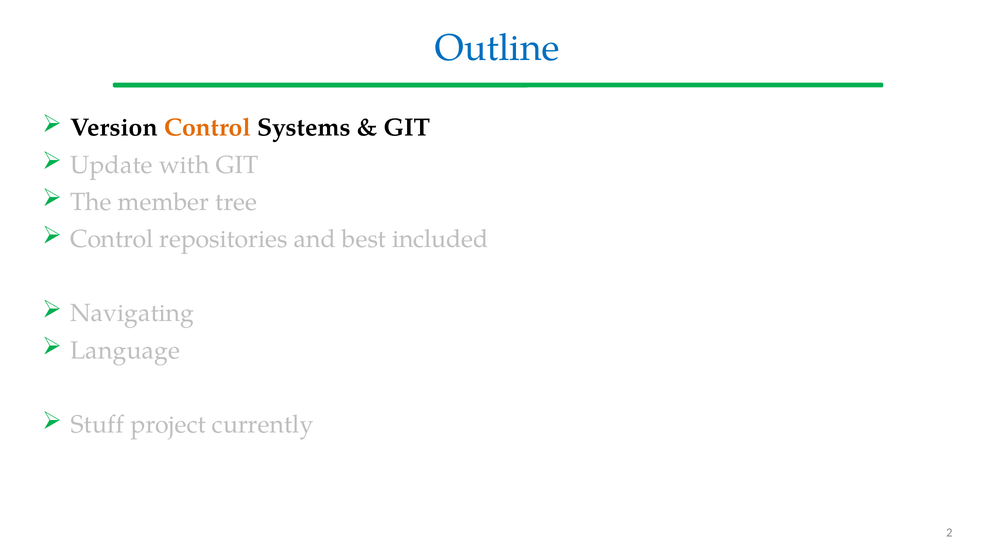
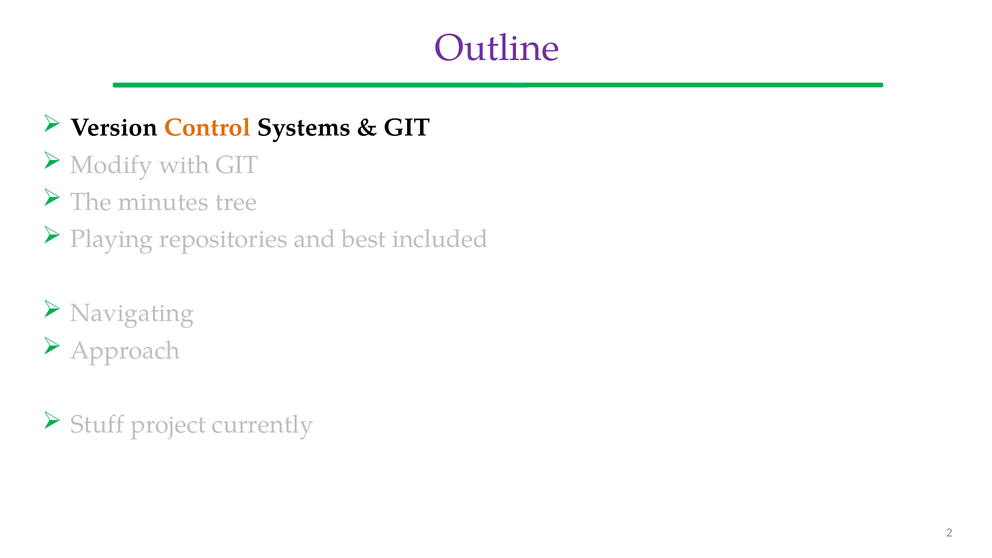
Outline colour: blue -> purple
Update: Update -> Modify
member: member -> minutes
Control at (112, 239): Control -> Playing
Language: Language -> Approach
